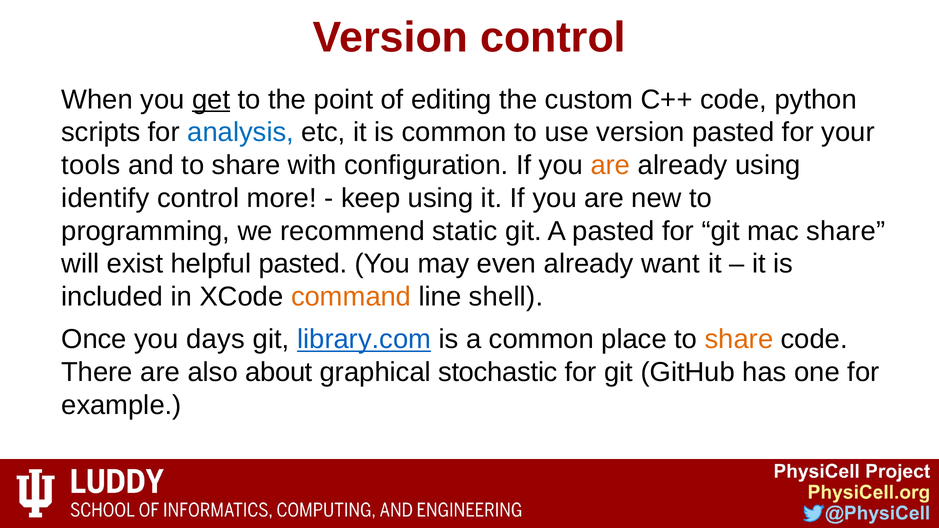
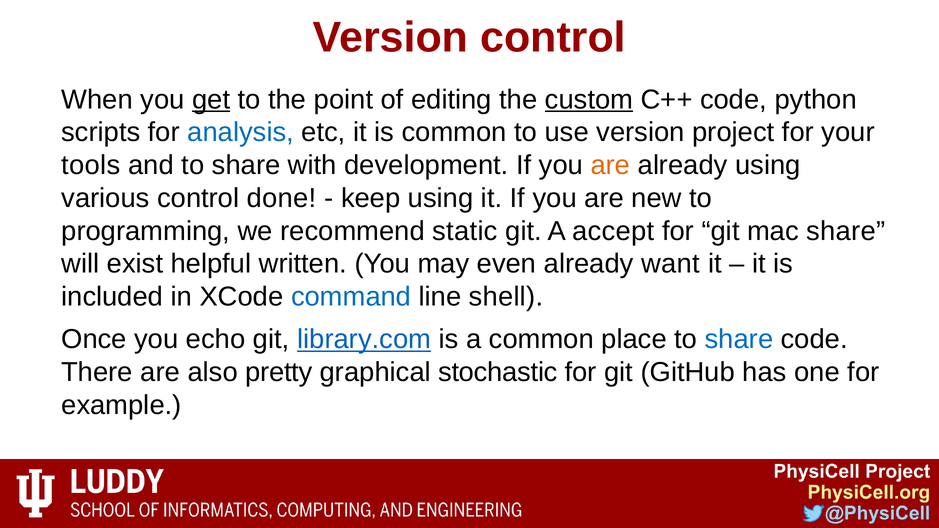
custom underline: none -> present
version pasted: pasted -> project
configuration: configuration -> development
identify: identify -> various
more: more -> done
A pasted: pasted -> accept
helpful pasted: pasted -> written
command colour: orange -> blue
days: days -> echo
share at (739, 339) colour: orange -> blue
about: about -> pretty
